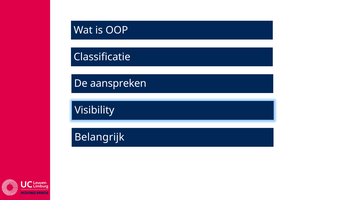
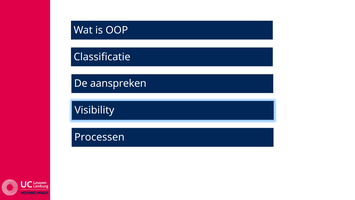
Belangrijk: Belangrijk -> Processen
